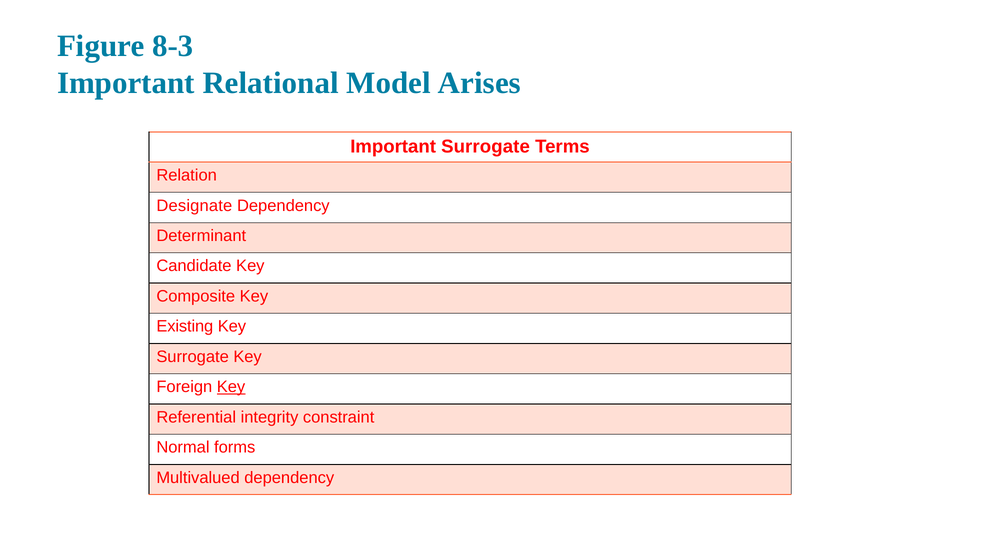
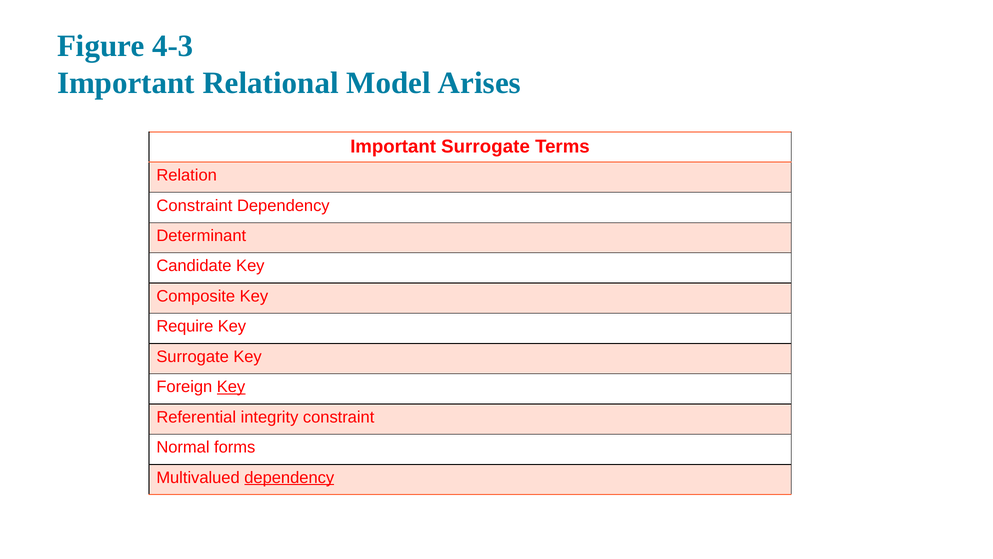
8-3: 8-3 -> 4-3
Designate at (194, 205): Designate -> Constraint
Existing: Existing -> Require
dependency at (289, 477) underline: none -> present
